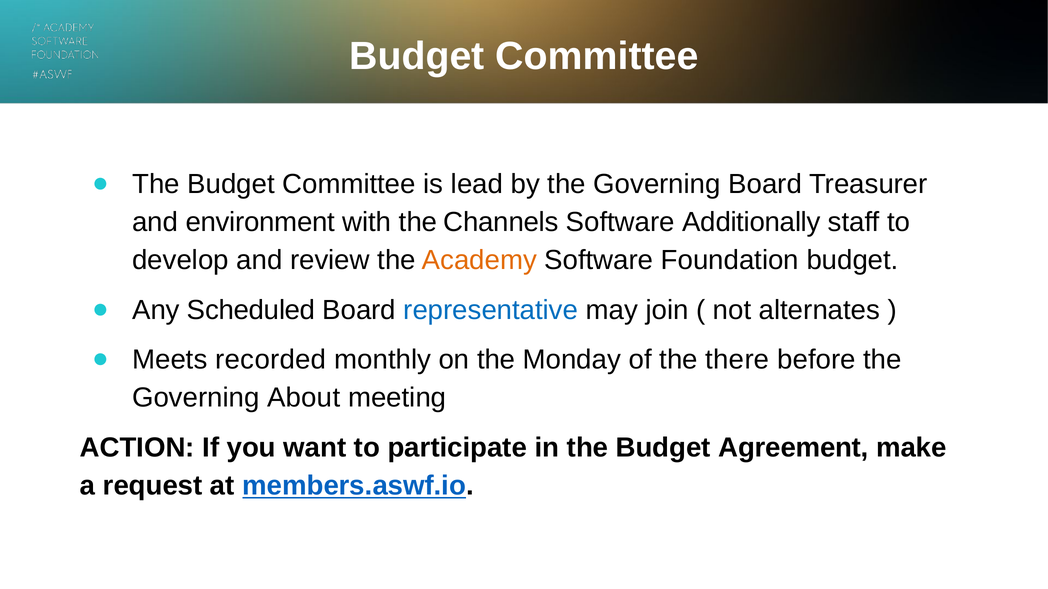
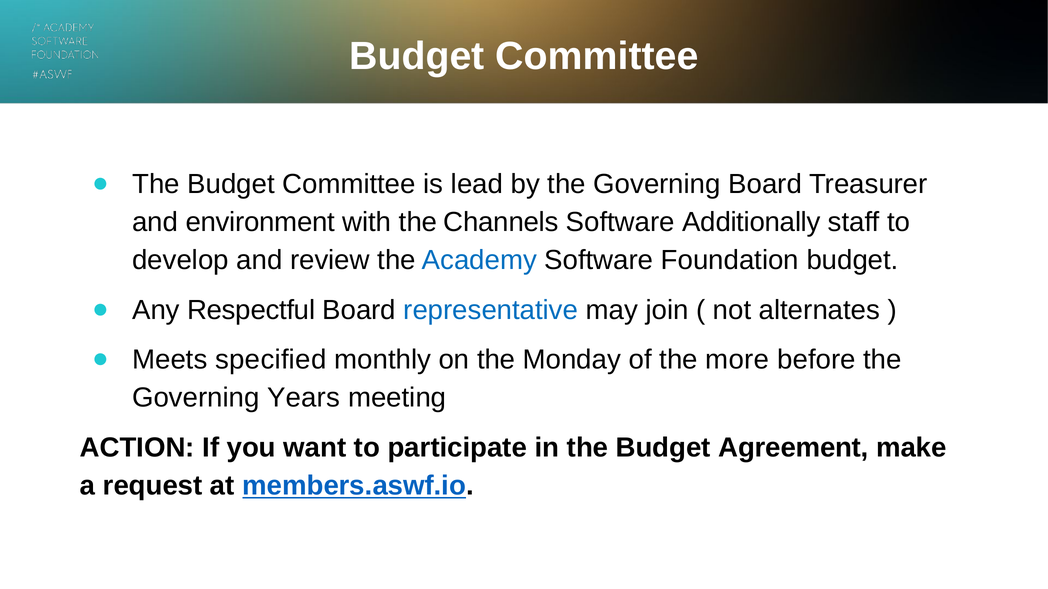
Academy colour: orange -> blue
Scheduled: Scheduled -> Respectful
recorded: recorded -> specified
there: there -> more
About: About -> Years
